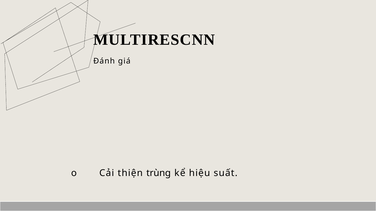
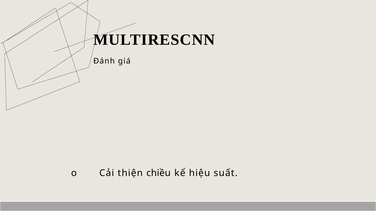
trùng: trùng -> chiều
